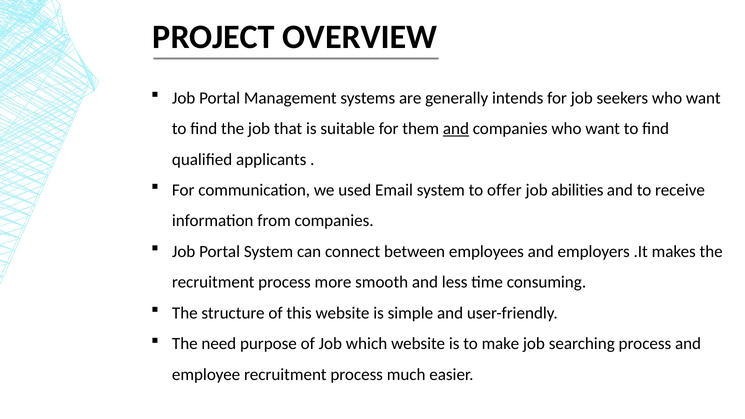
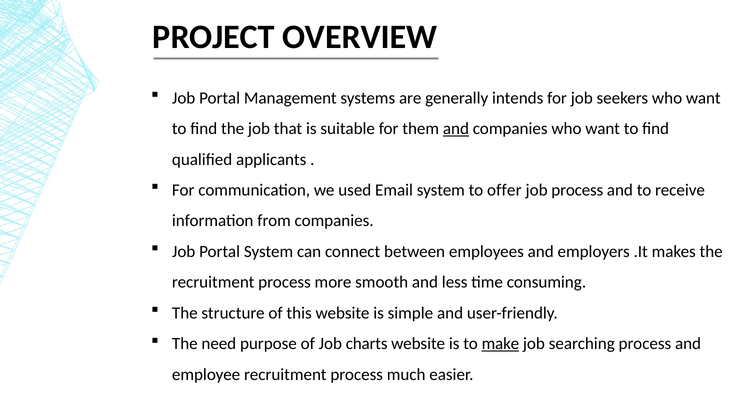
job abilities: abilities -> process
which: which -> charts
make underline: none -> present
